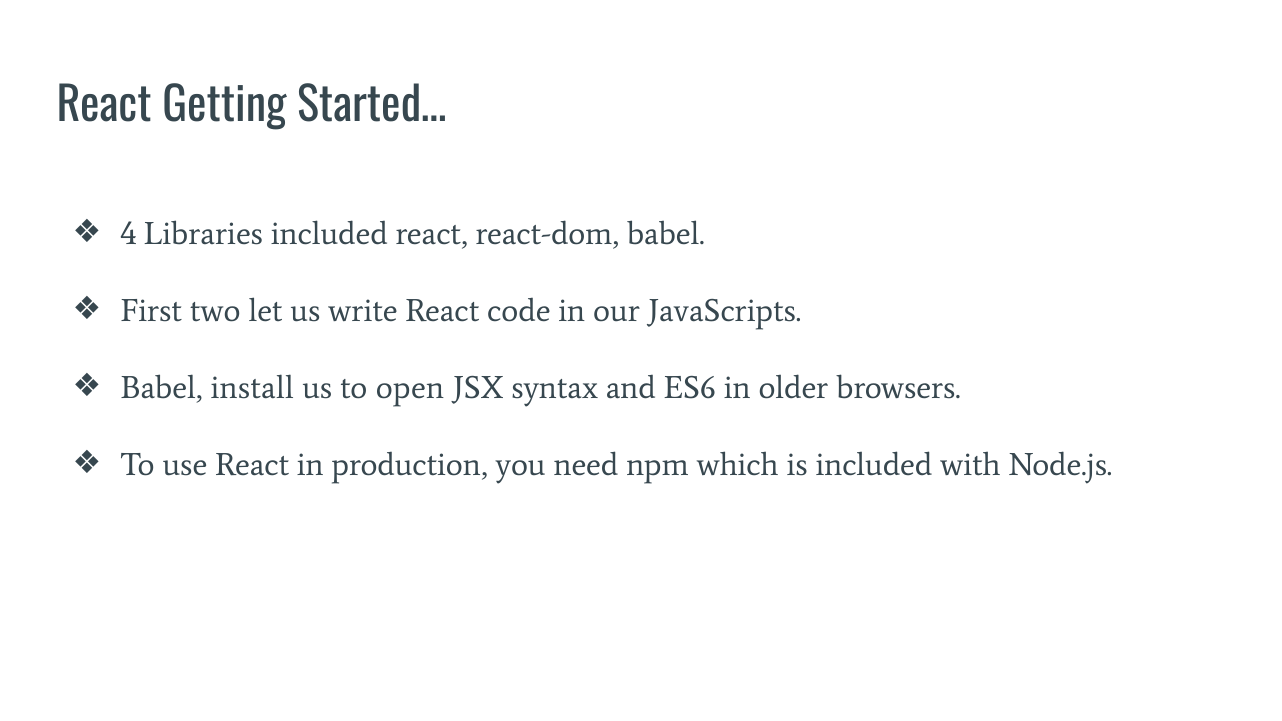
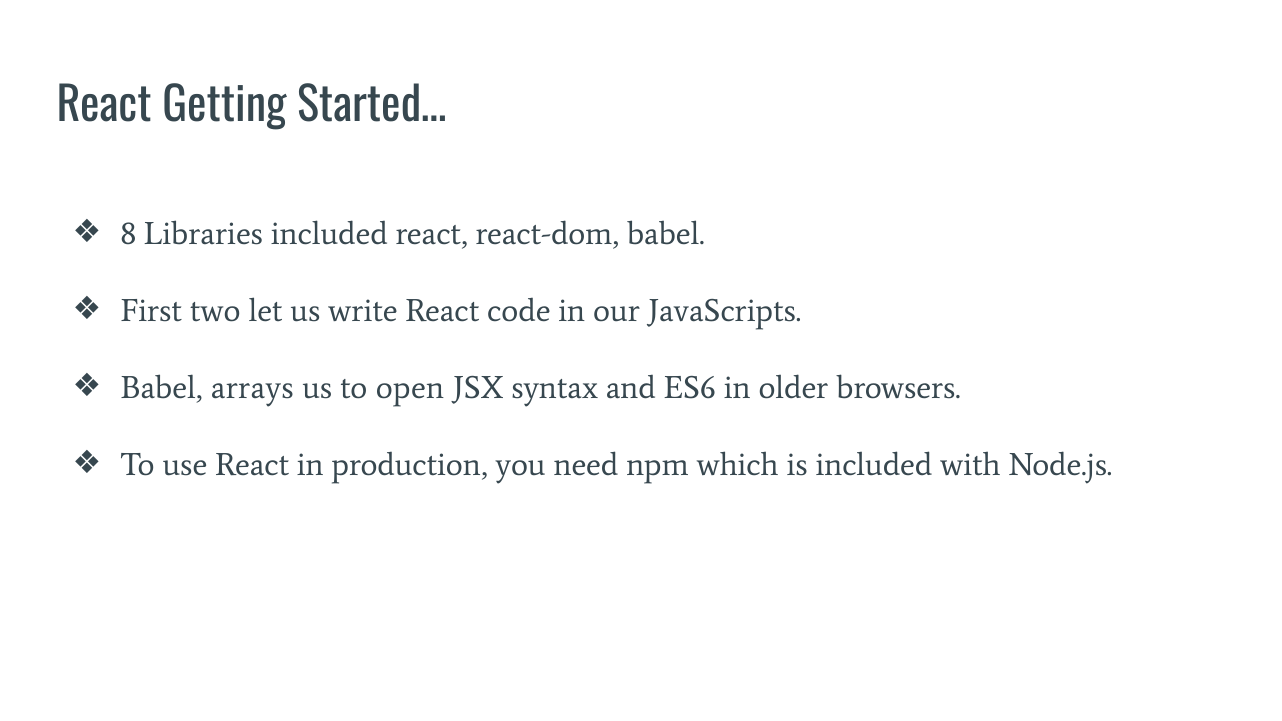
4: 4 -> 8
install: install -> arrays
